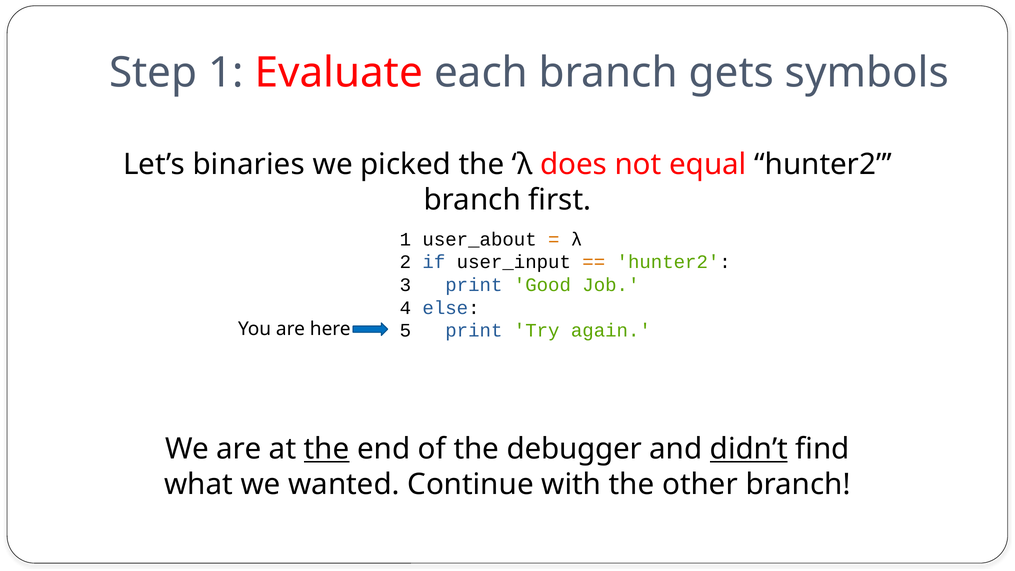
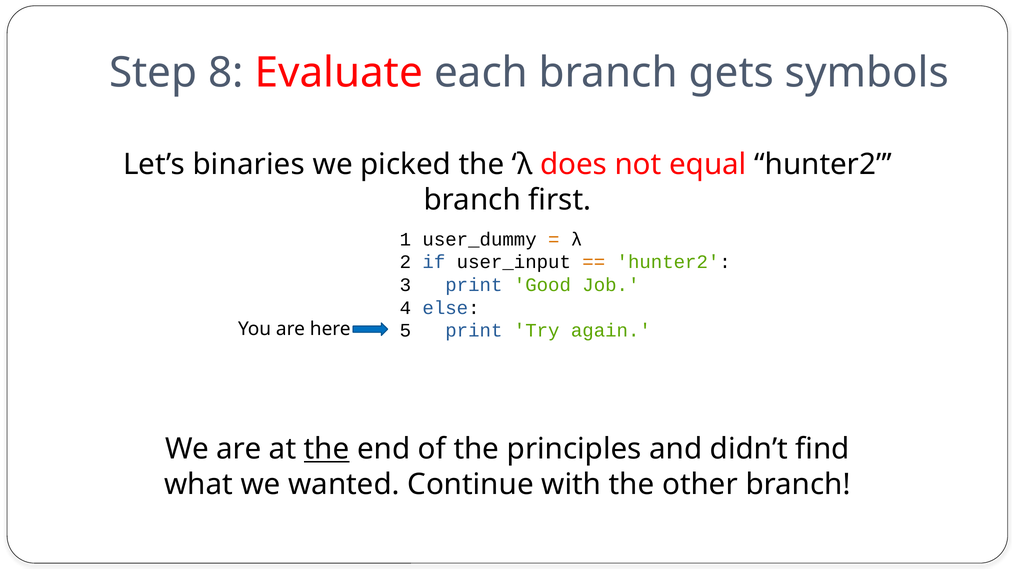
Step 1: 1 -> 8
user_about: user_about -> user_dummy
debugger: debugger -> principles
didn’t underline: present -> none
